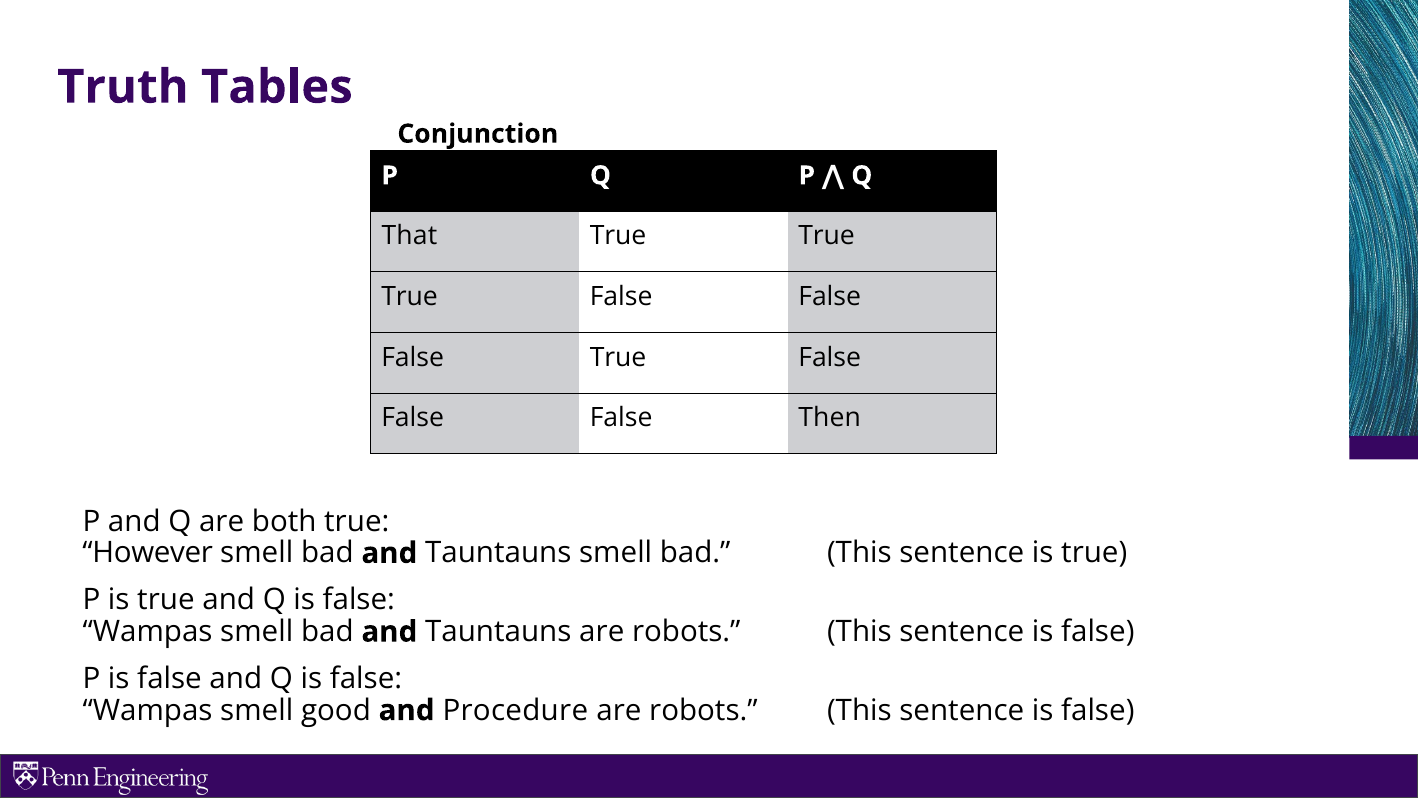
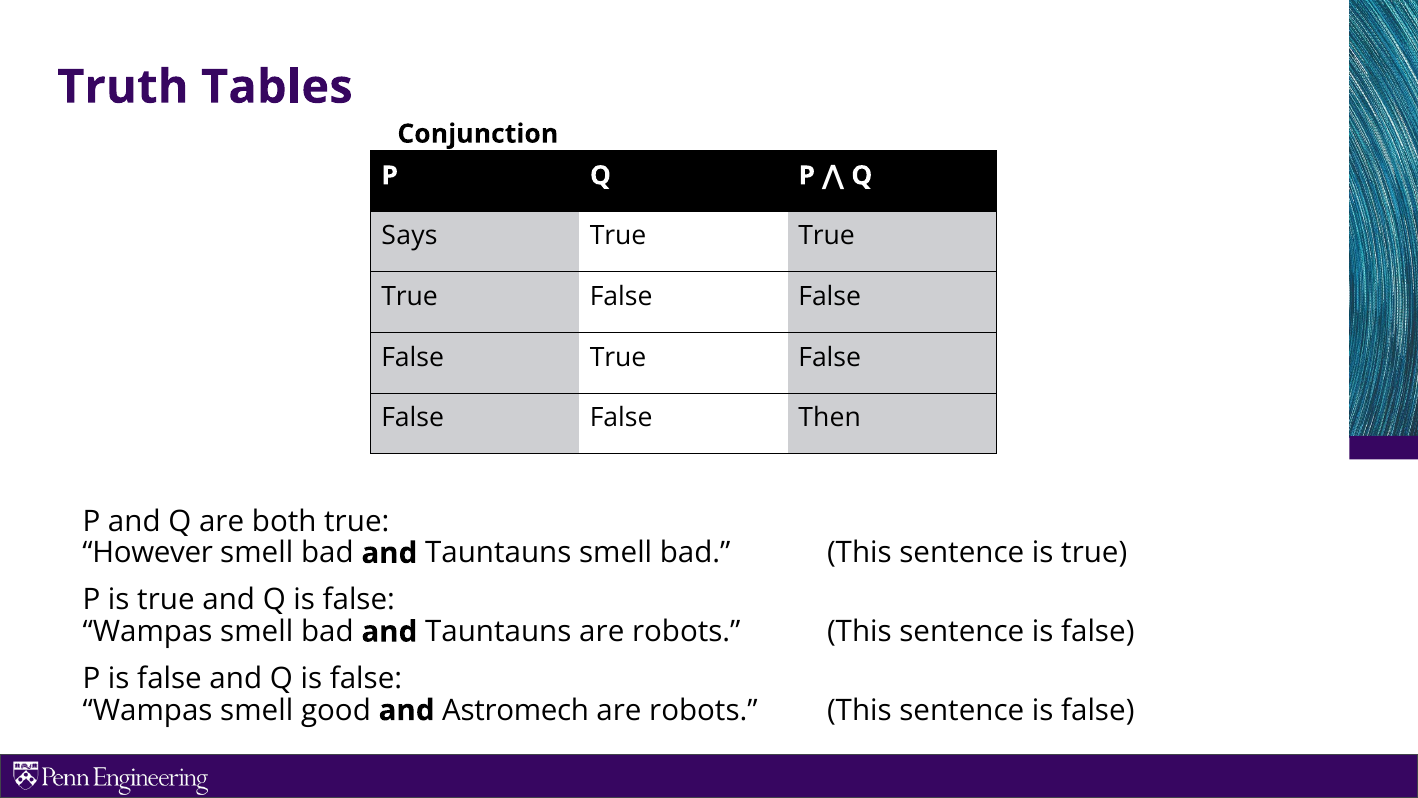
That: That -> Says
Procedure: Procedure -> Astromech
